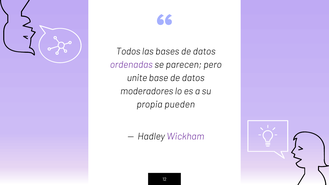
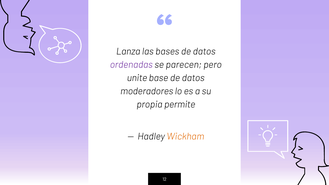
Todos: Todos -> Lanza
pueden: pueden -> permite
Wickham colour: purple -> orange
